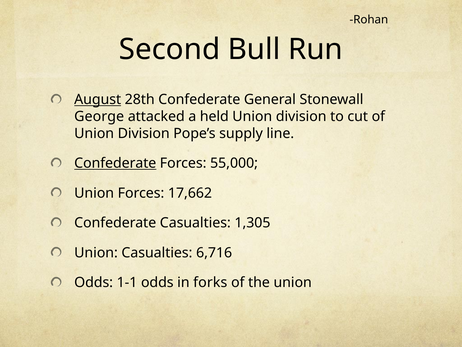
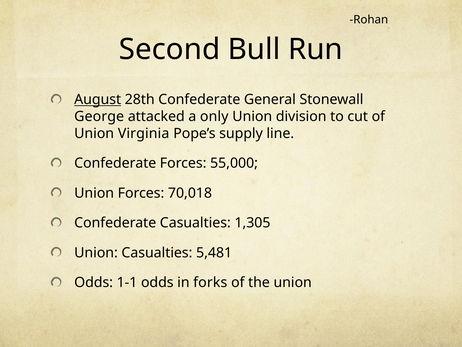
held: held -> only
Division at (144, 133): Division -> Virginia
Confederate at (115, 163) underline: present -> none
17,662: 17,662 -> 70,018
6,716: 6,716 -> 5,481
